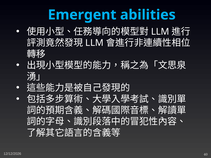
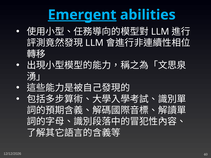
Emergent underline: none -> present
